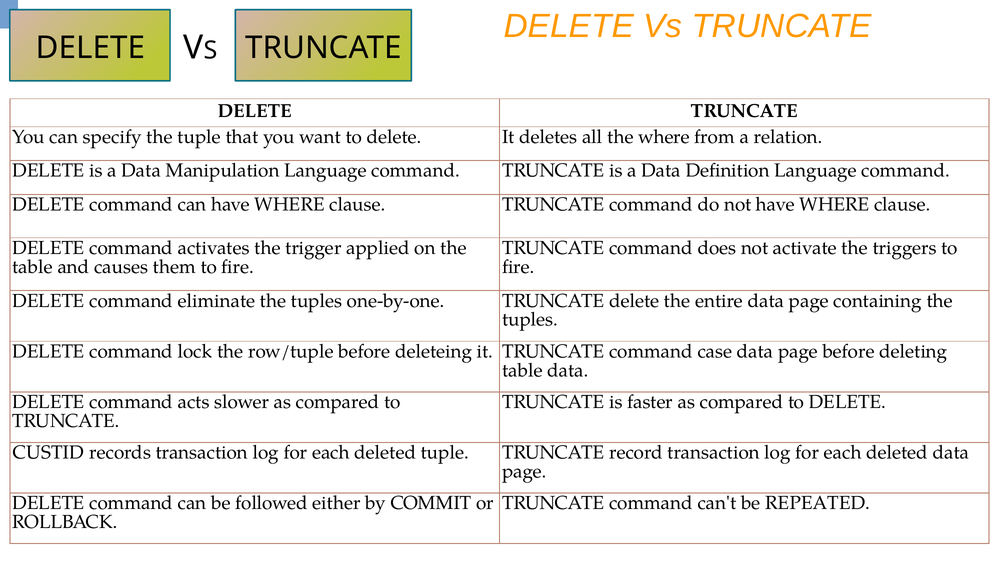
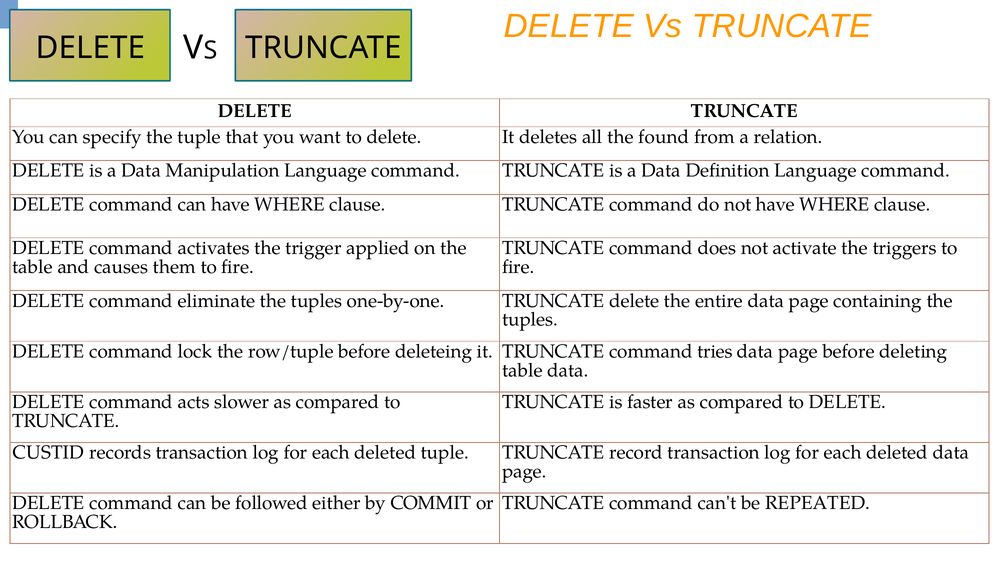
the where: where -> found
case: case -> tries
